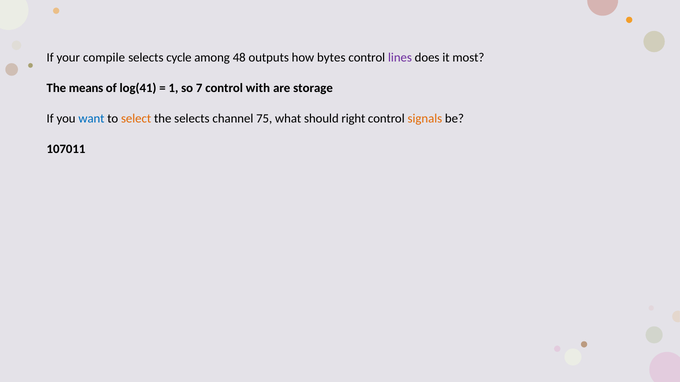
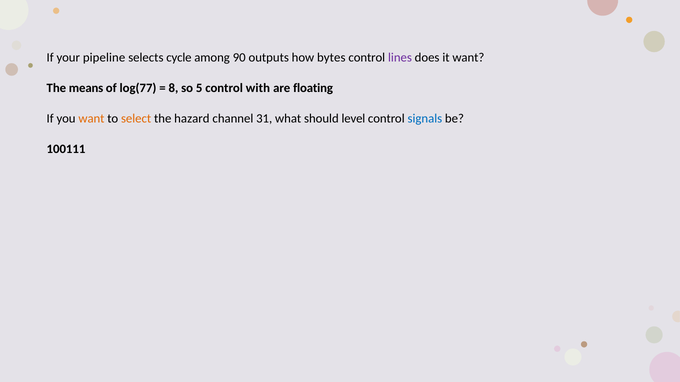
compile: compile -> pipeline
48: 48 -> 90
it most: most -> want
log(41: log(41 -> log(77
1: 1 -> 8
7: 7 -> 5
storage: storage -> floating
want at (91, 119) colour: blue -> orange
the selects: selects -> hazard
75: 75 -> 31
right: right -> level
signals colour: orange -> blue
107011: 107011 -> 100111
